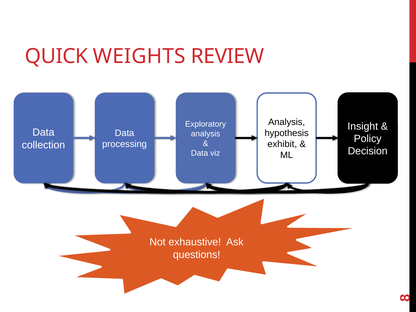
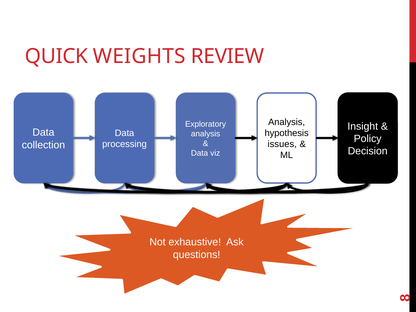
exhibit: exhibit -> issues
